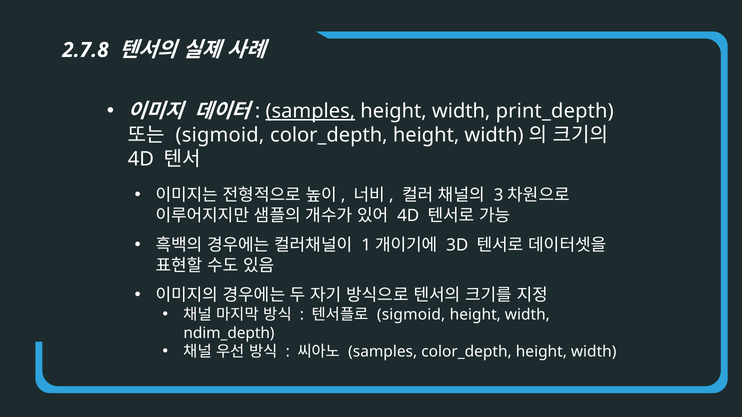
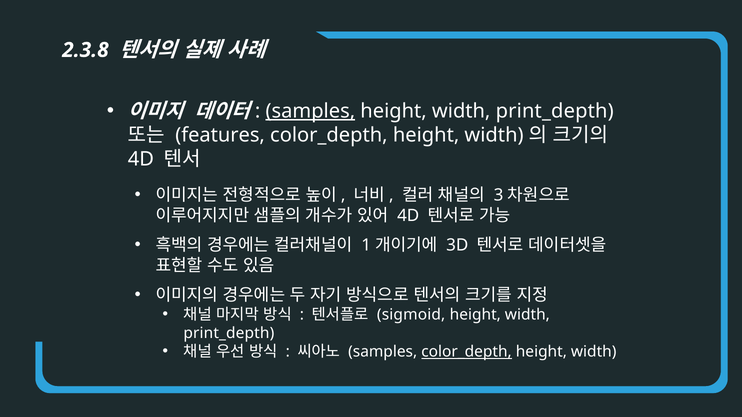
2.7.8: 2.7.8 -> 2.3.8
sigmoid at (220, 135): sigmoid -> features
ndim_depth at (229, 333): ndim_depth -> print_depth
color_depth at (467, 352) underline: none -> present
